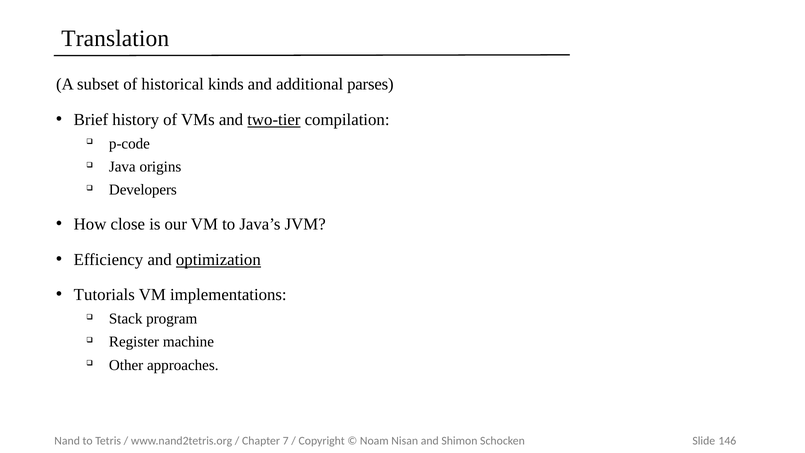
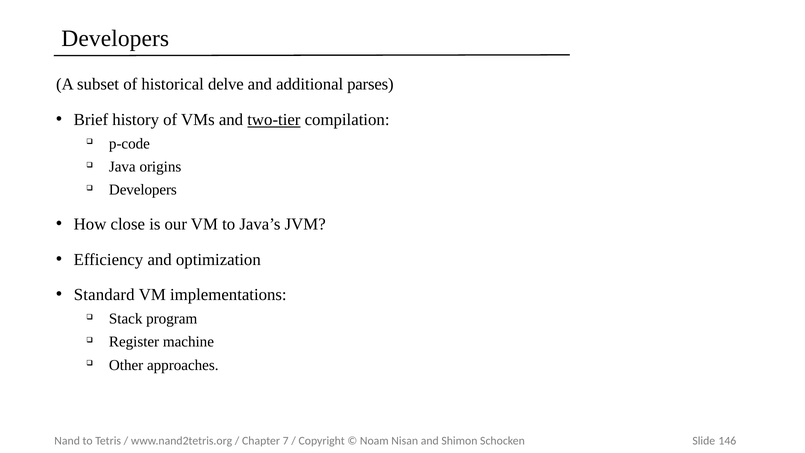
Translation at (115, 39): Translation -> Developers
kinds: kinds -> delve
optimization underline: present -> none
Tutorials: Tutorials -> Standard
